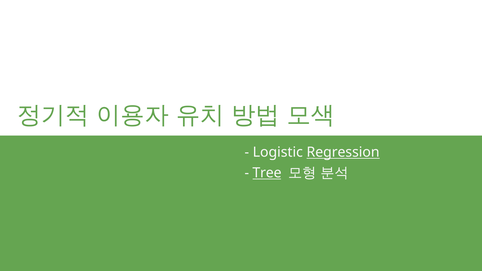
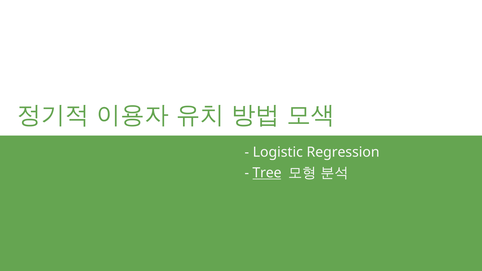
Regression underline: present -> none
